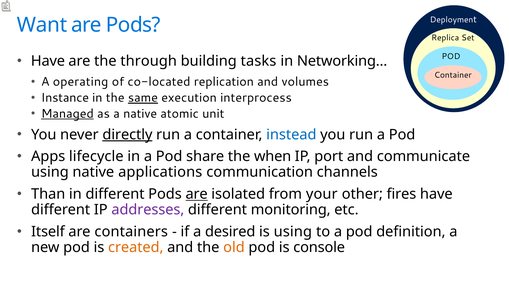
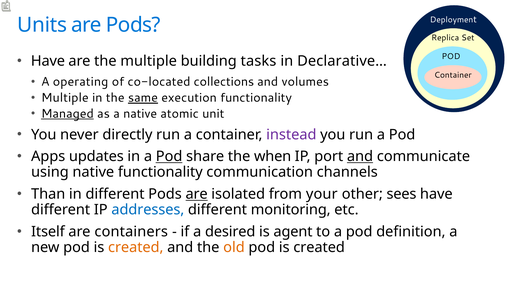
Want: Want -> Units
the through: through -> multiple
Networking…: Networking… -> Declarative…
replication: replication -> collections
Instance at (65, 98): Instance -> Multiple
execution interprocess: interprocess -> functionality
directly underline: present -> none
instead colour: blue -> purple
lifecycle: lifecycle -> updates
Pod at (169, 157) underline: none -> present
and at (360, 157) underline: none -> present
native applications: applications -> functionality
fires: fires -> sees
addresses colour: purple -> blue
is using: using -> agent
console at (319, 248): console -> created
